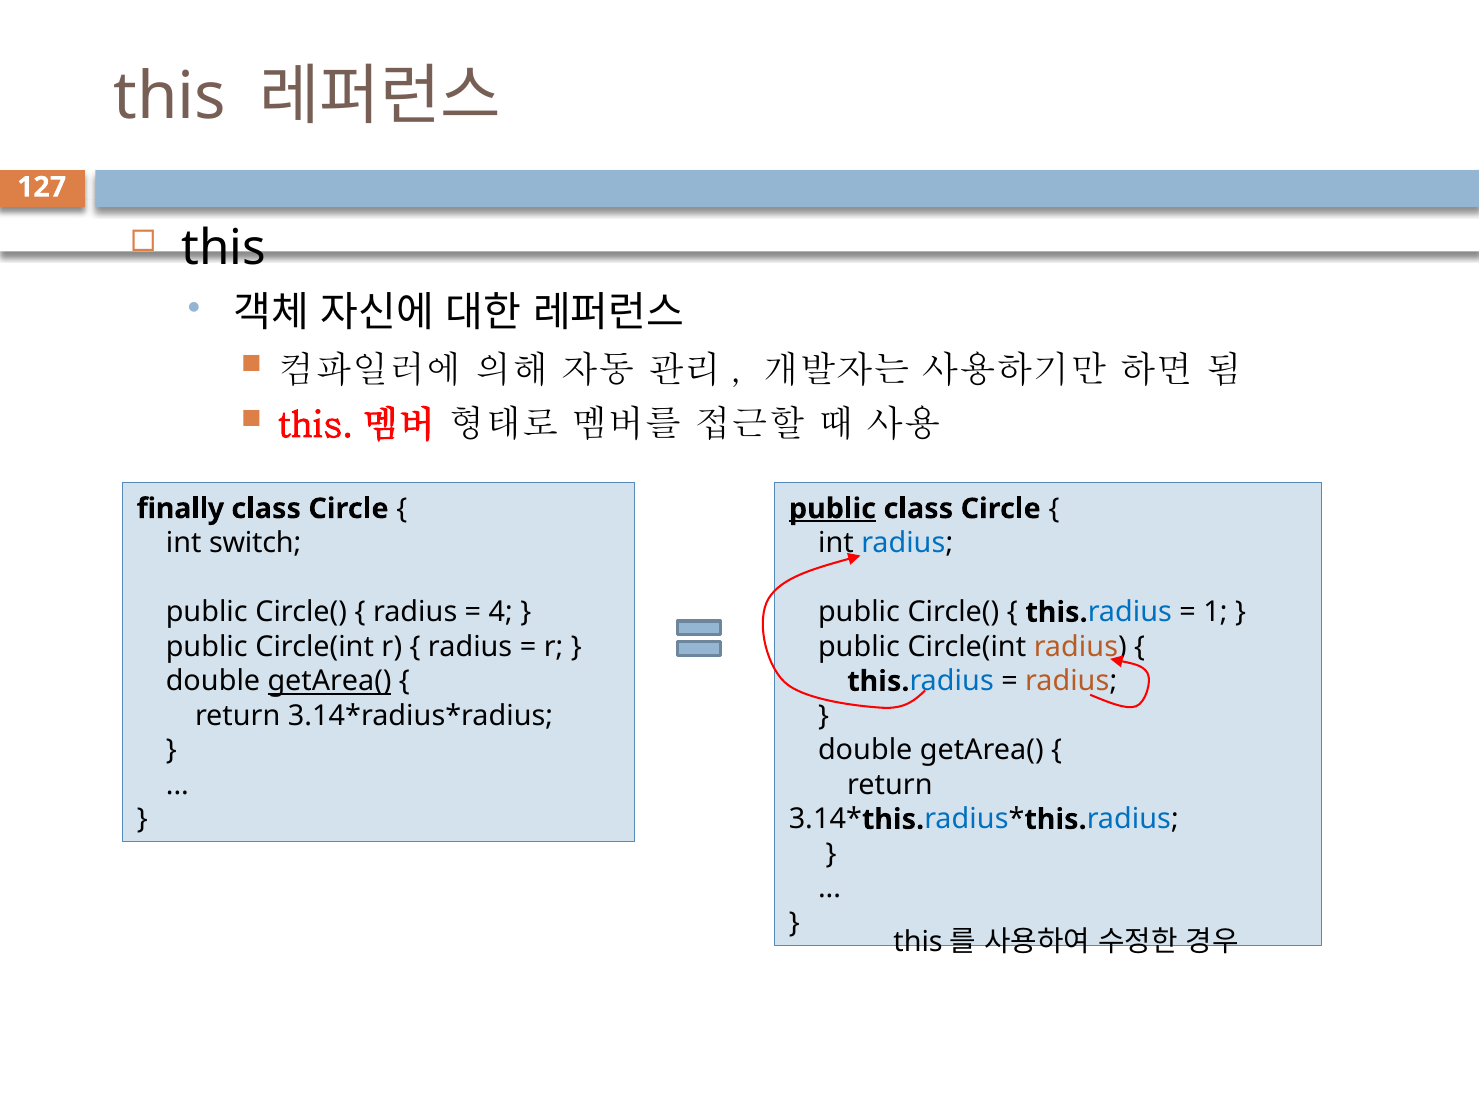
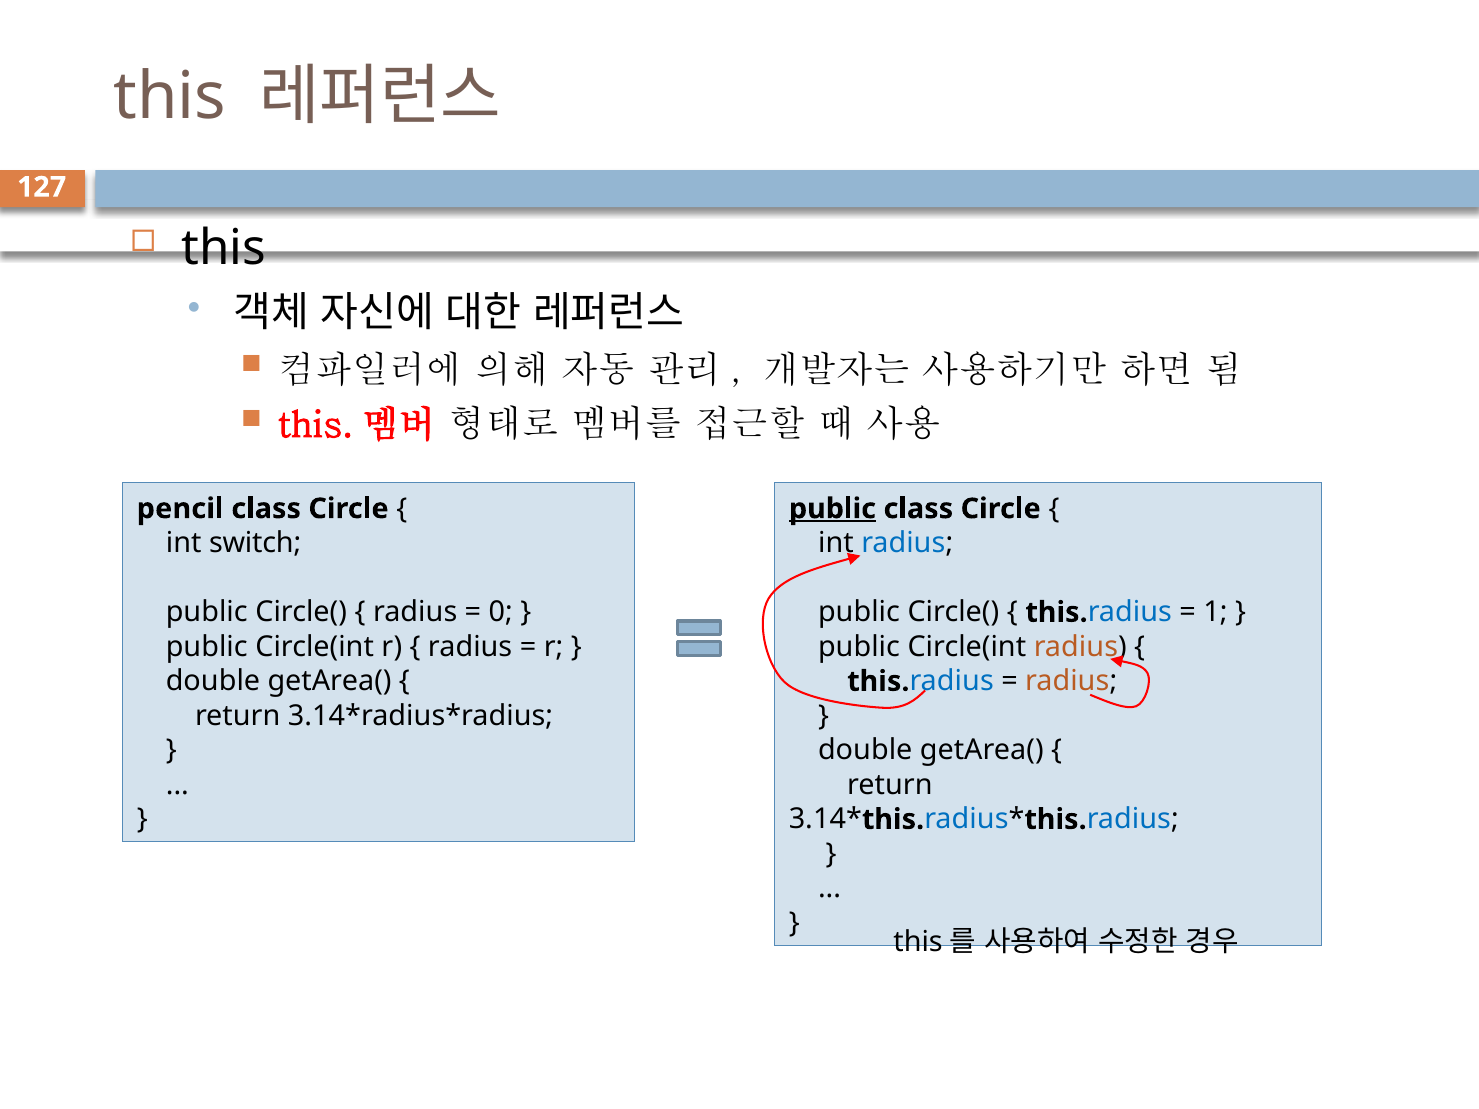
finally: finally -> pencil
4: 4 -> 0
getArea( at (330, 681) underline: present -> none
